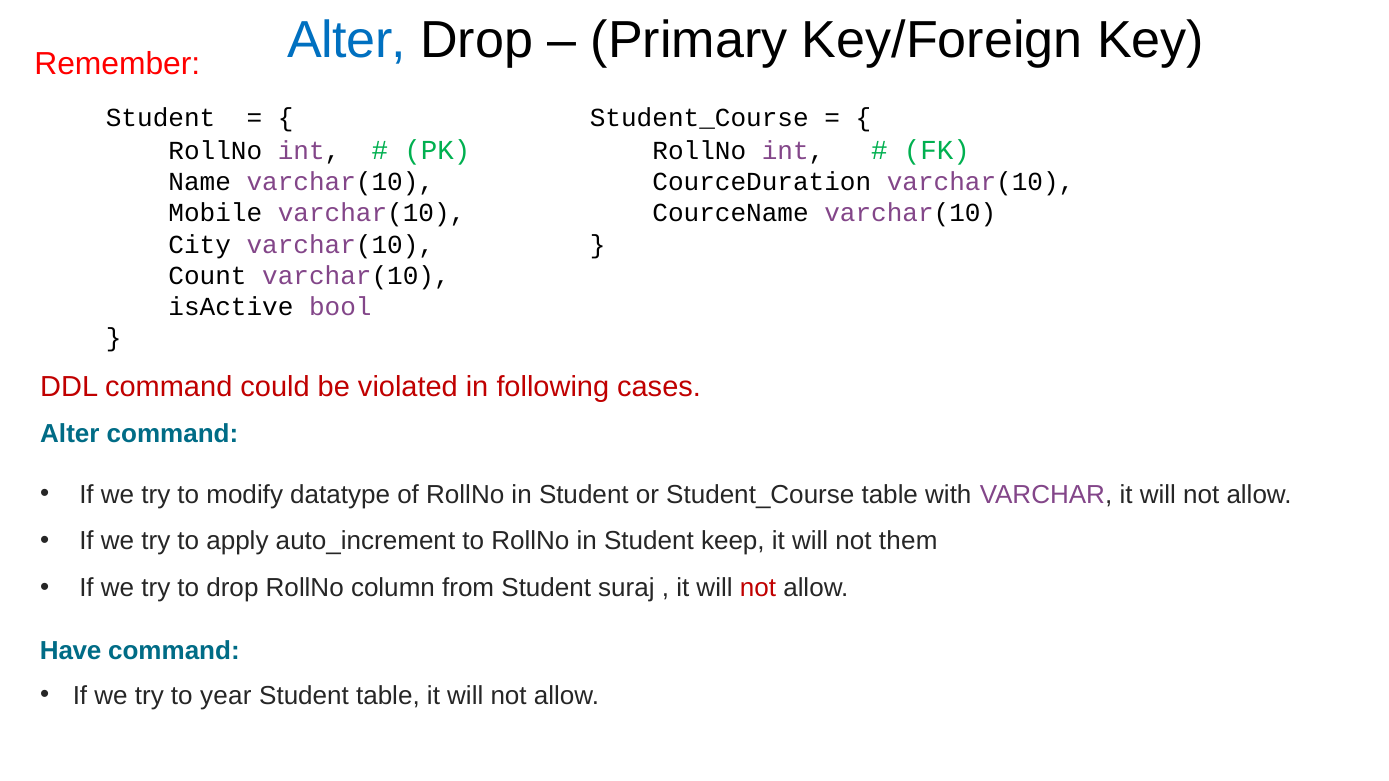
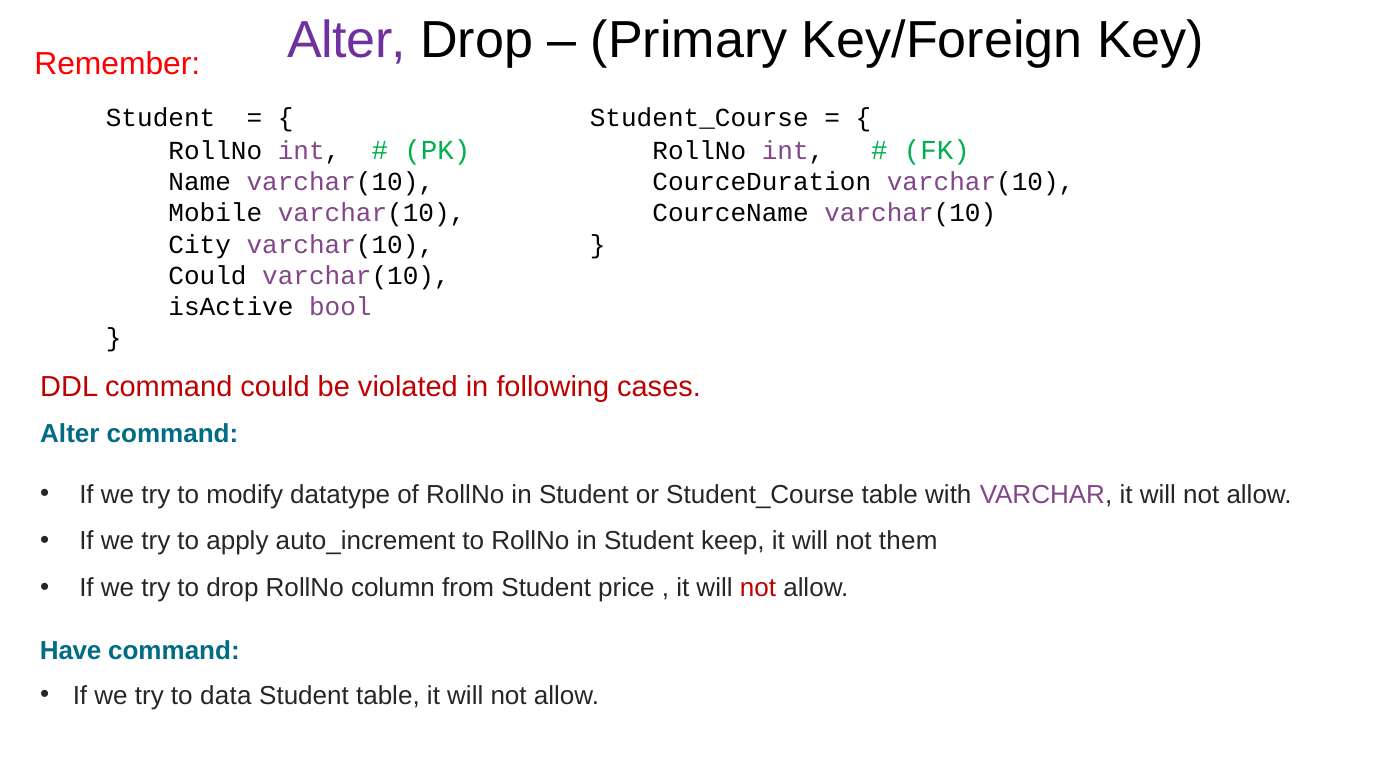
Alter at (347, 40) colour: blue -> purple
Count at (207, 276): Count -> Could
suraj: suraj -> price
year: year -> data
